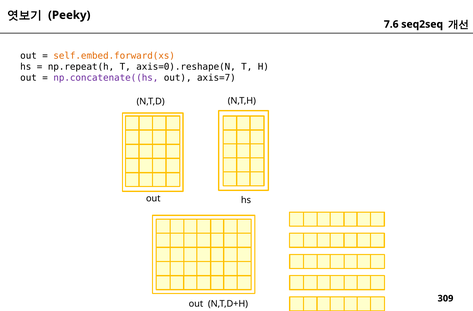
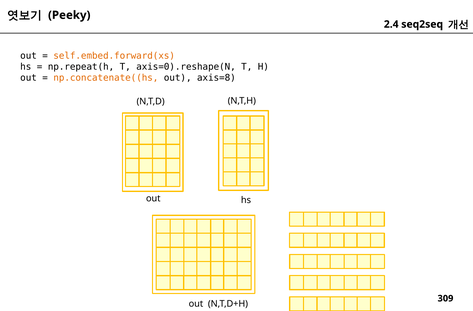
7.6: 7.6 -> 2.4
np.concatenate((hs colour: purple -> orange
axis=7: axis=7 -> axis=8
